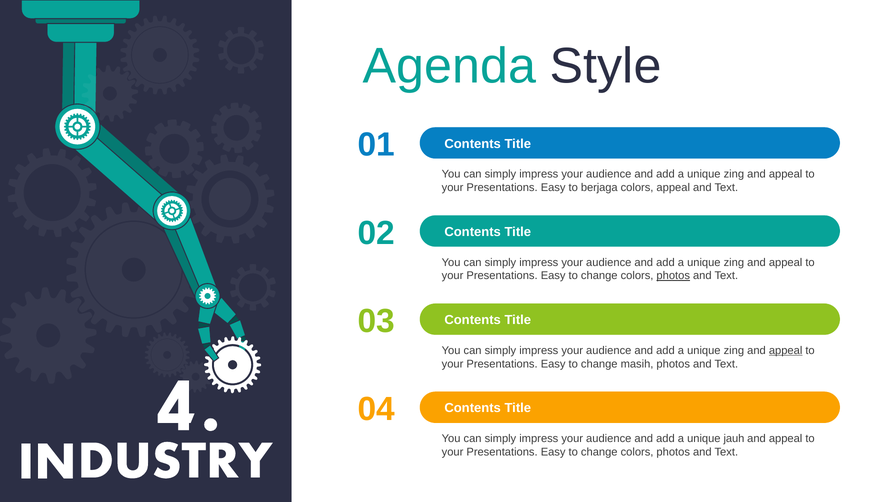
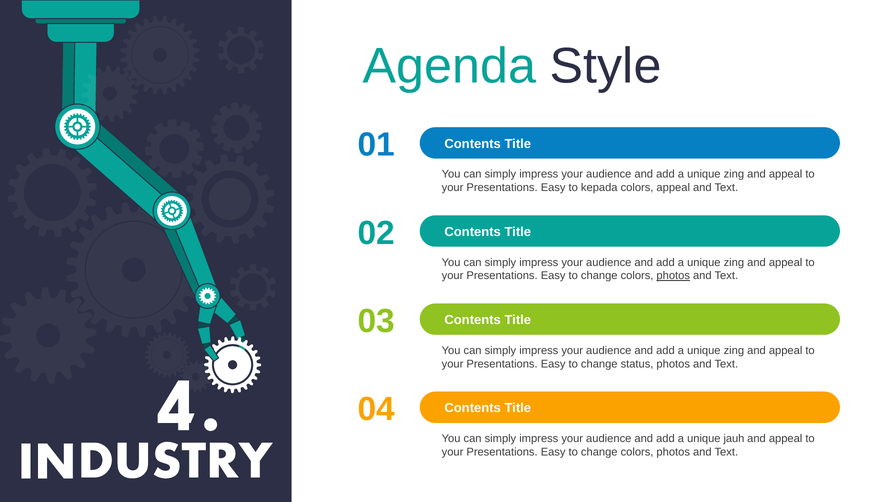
berjaga: berjaga -> kepada
appeal at (786, 351) underline: present -> none
masih: masih -> status
